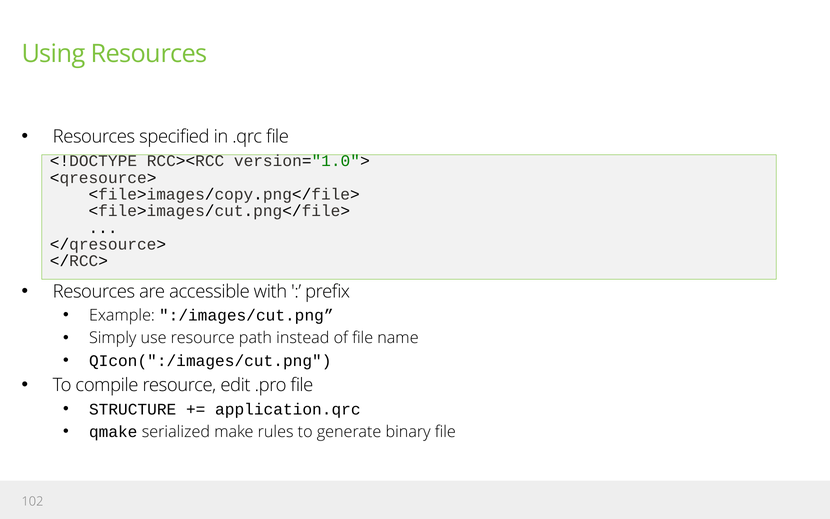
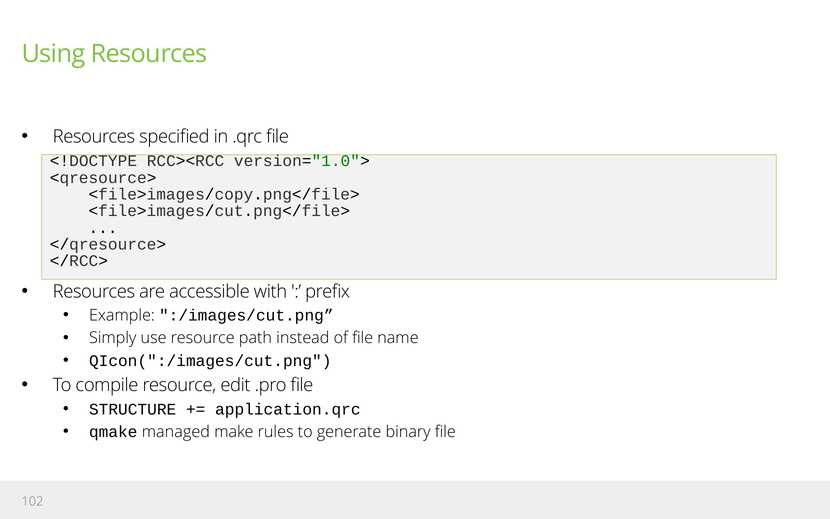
serialized: serialized -> managed
